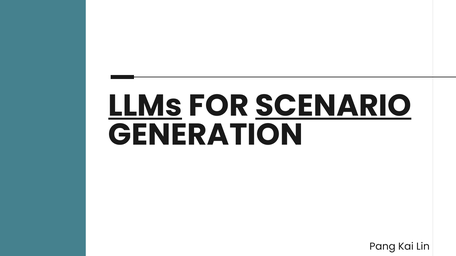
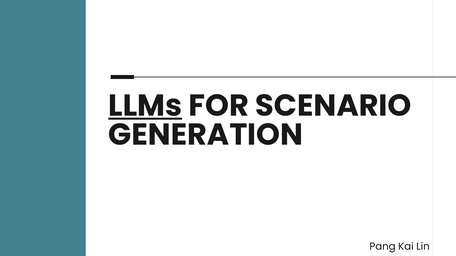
SCENARIO underline: present -> none
